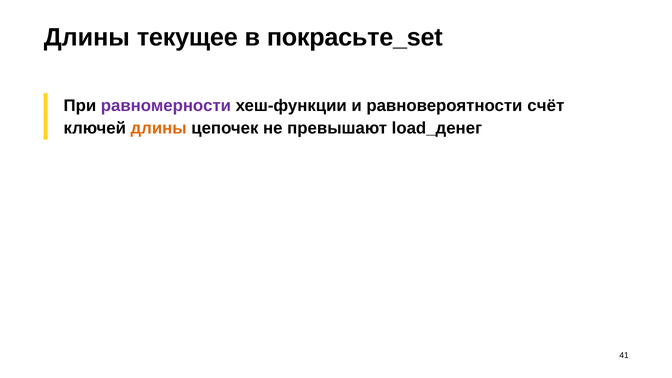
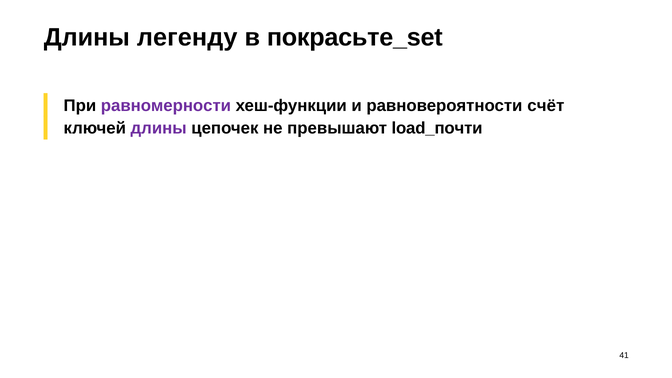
текущее: текущее -> легенду
длины at (159, 128) colour: orange -> purple
load_денег: load_денег -> load_почти
